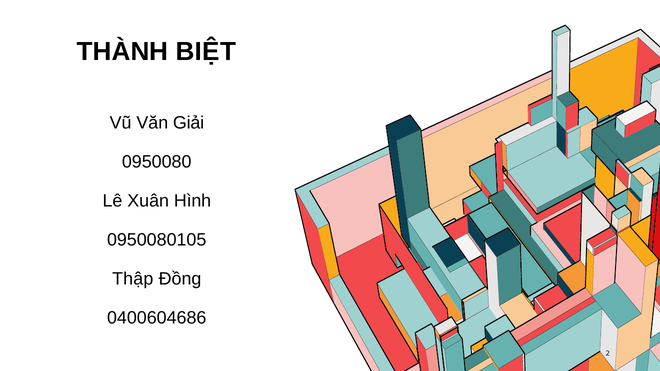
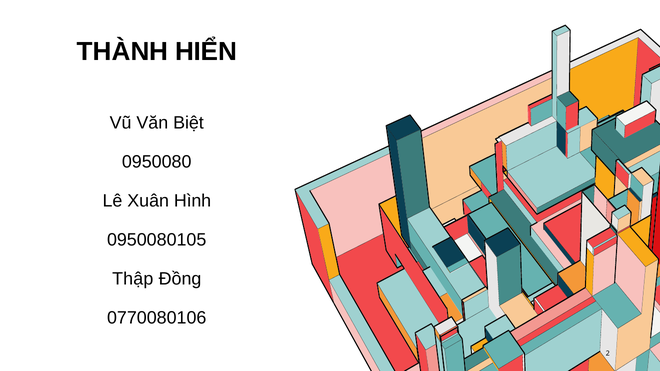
BIỆT: BIỆT -> HIỂN
Giải: Giải -> Biệt
0400604686: 0400604686 -> 0770080106
